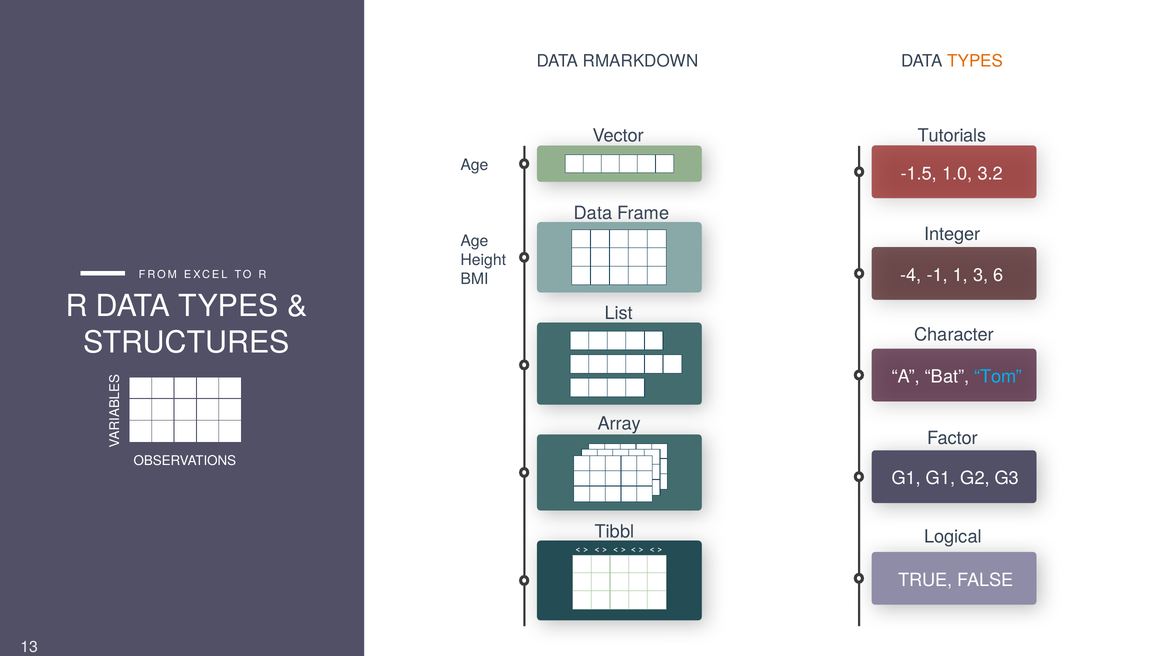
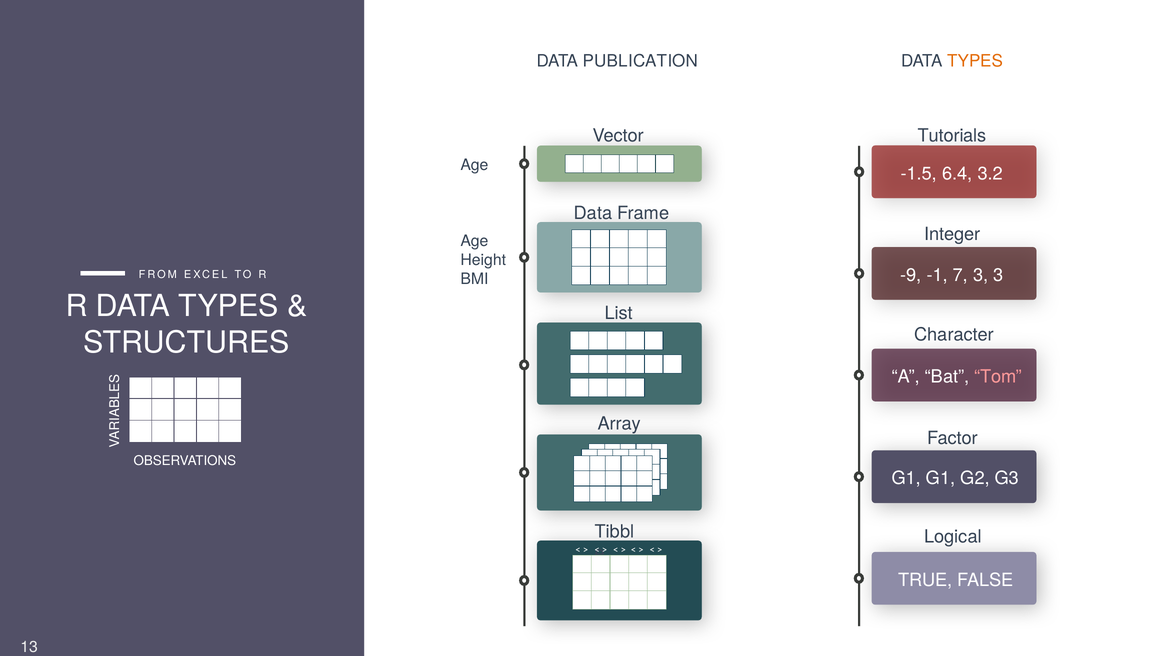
RMARKDOWN: RMARKDOWN -> PUBLICATION
1.0: 1.0 -> 6.4
-4: -4 -> -9
1: 1 -> 7
3 6: 6 -> 3
Tom colour: light blue -> pink
